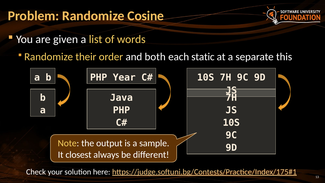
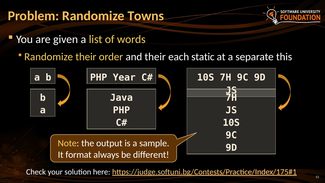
Cosine: Cosine -> Towns
and both: both -> their
closest: closest -> format
